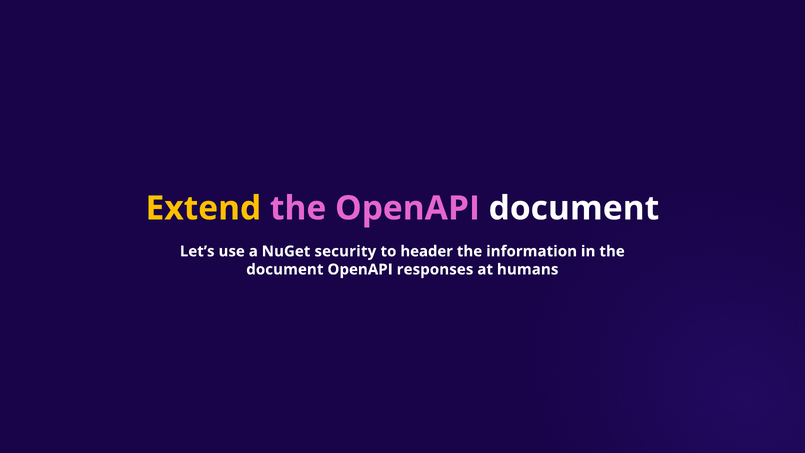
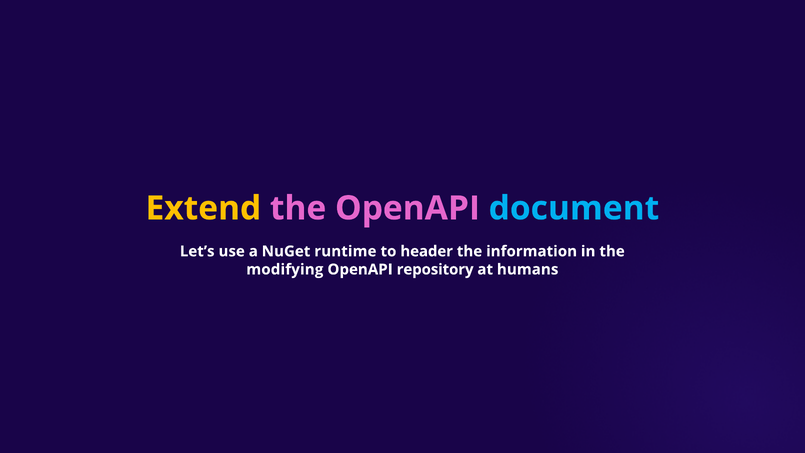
document at (574, 208) colour: white -> light blue
security: security -> runtime
document at (285, 269): document -> modifying
responses: responses -> repository
